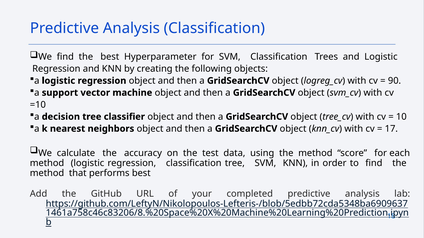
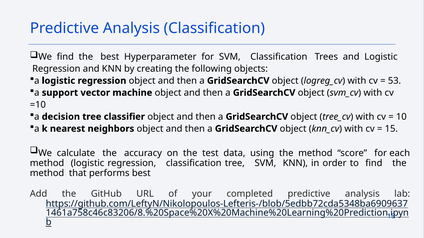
90: 90 -> 53
17: 17 -> 15
